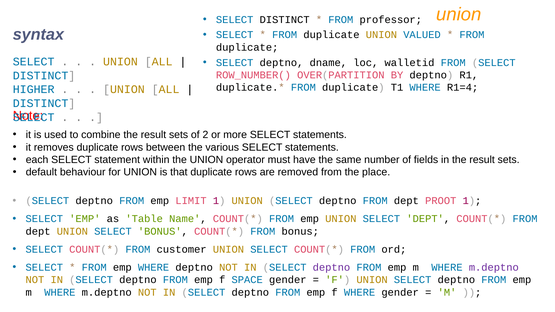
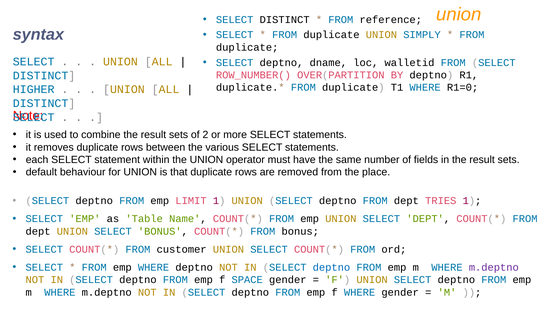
professor: professor -> reference
VALUED: VALUED -> SIMPLY
R1=4: R1=4 -> R1=0
PROOT: PROOT -> TRIES
deptno at (331, 267) colour: purple -> blue
